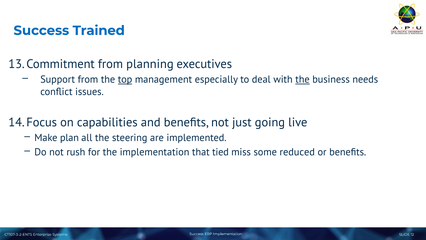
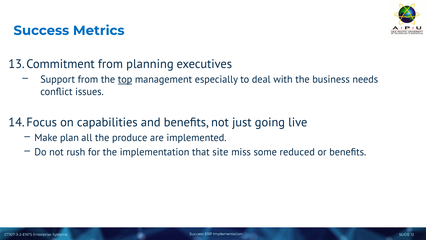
Trained: Trained -> Metrics
the at (302, 79) underline: present -> none
steering: steering -> produce
tied: tied -> site
